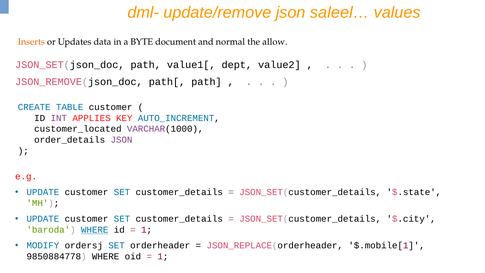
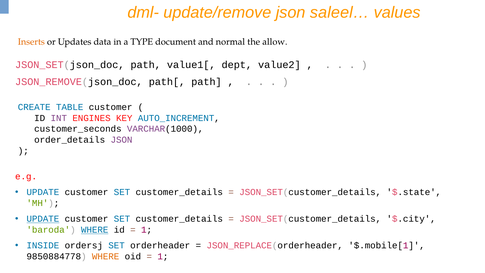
BYTE: BYTE -> TYPE
APPLIES: APPLIES -> ENGINES
customer_located: customer_located -> customer_seconds
UPDATE at (43, 219) underline: none -> present
MODIFY: MODIFY -> INSIDE
WHERE at (106, 256) colour: black -> orange
